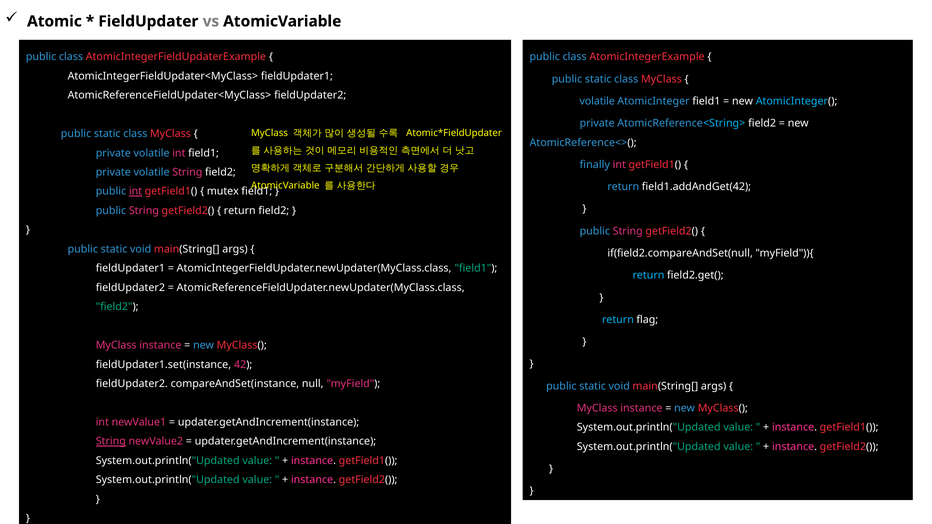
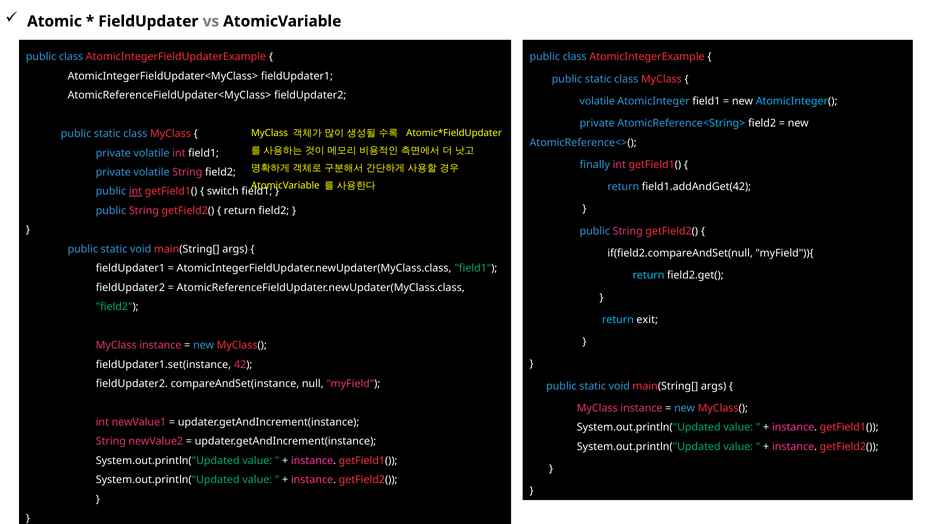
mutex: mutex -> switch
flag: flag -> exit
String at (111, 442) underline: present -> none
